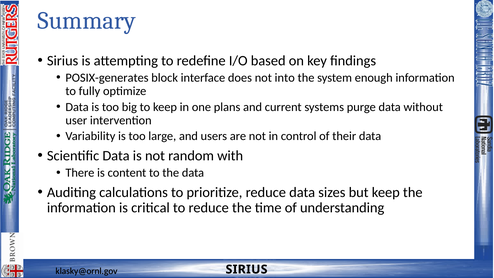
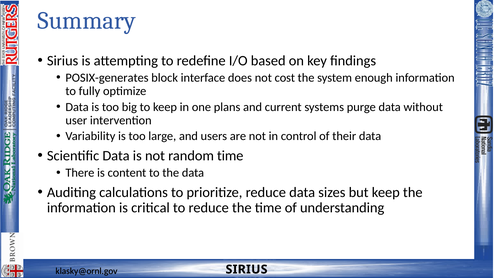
into: into -> cost
random with: with -> time
